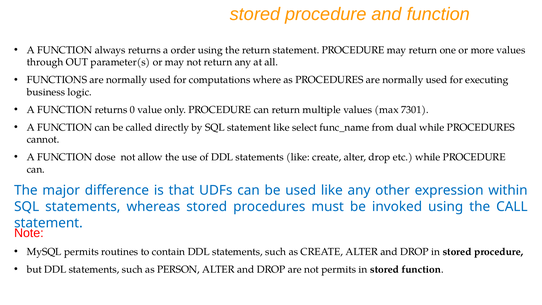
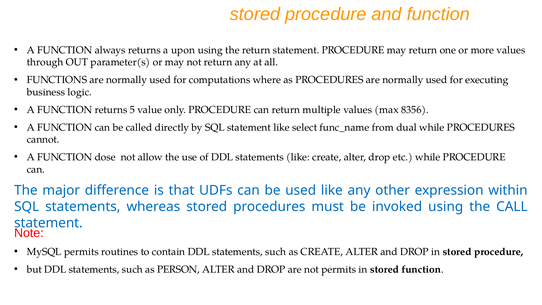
order: order -> upon
0: 0 -> 5
7301: 7301 -> 8356
